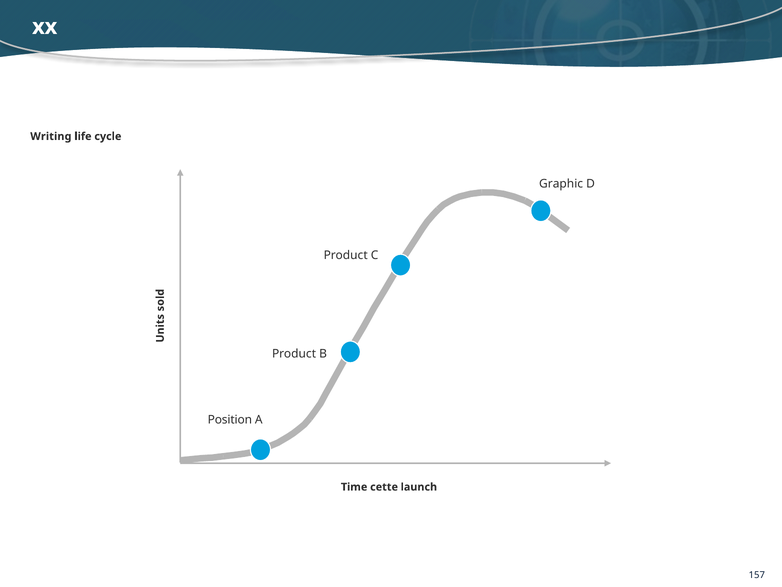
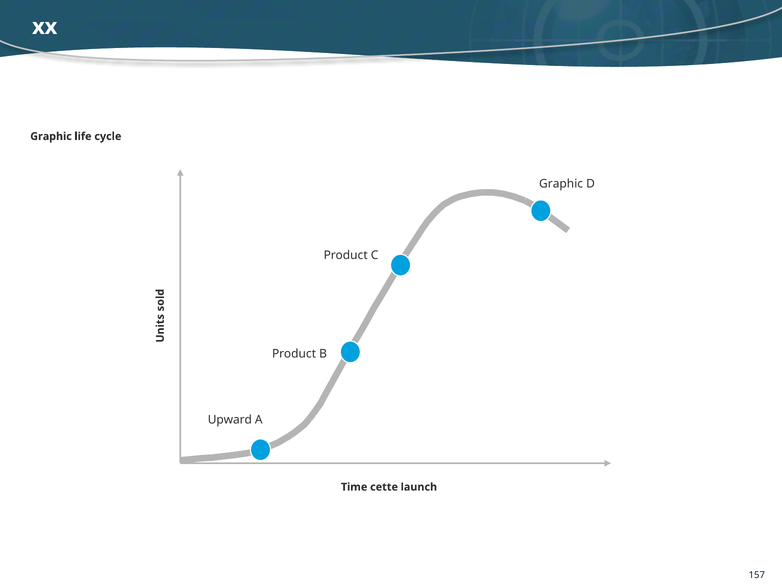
Writing at (51, 136): Writing -> Graphic
Position: Position -> Upward
